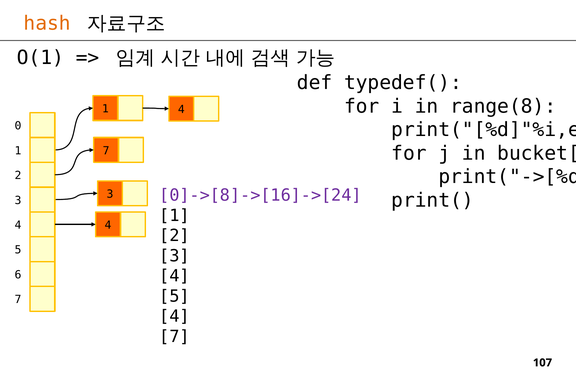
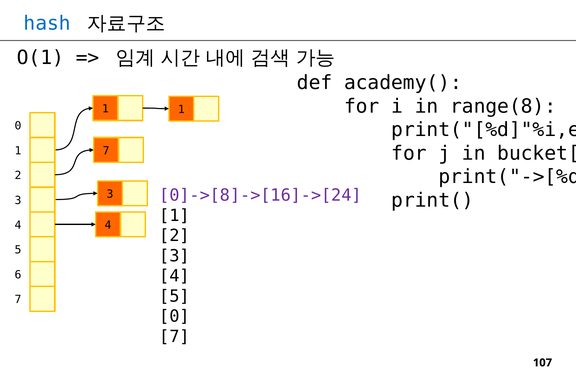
hash colour: orange -> blue
typedef(: typedef( -> academy(
1 4: 4 -> 1
4 at (174, 317): 4 -> 0
